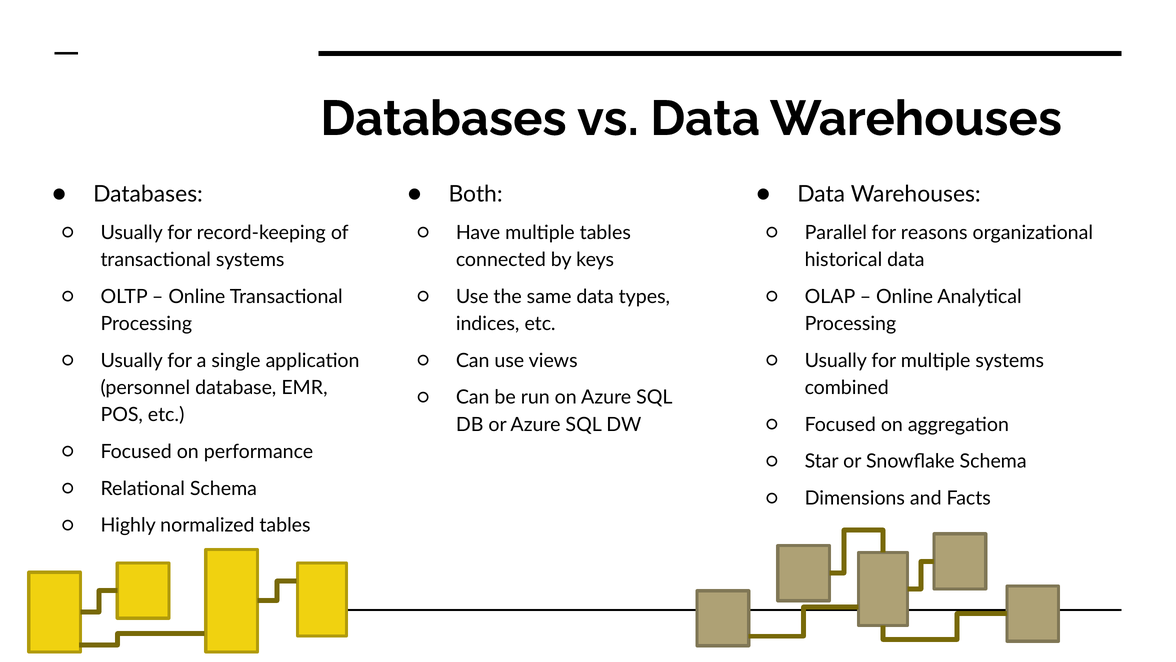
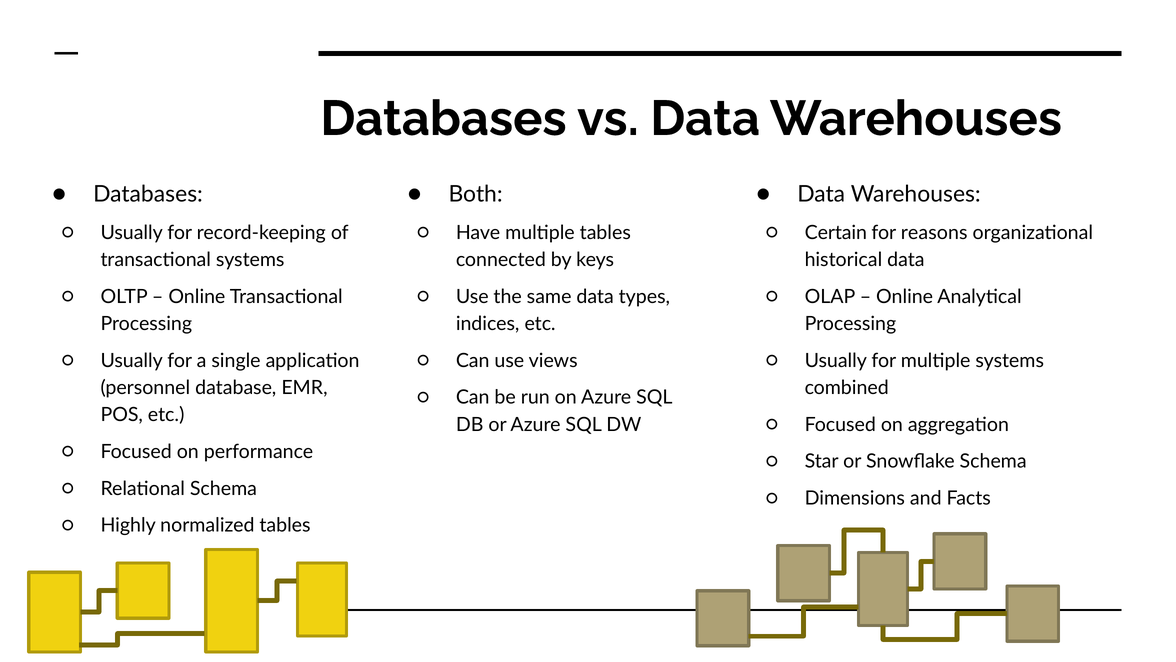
Parallel: Parallel -> Certain
